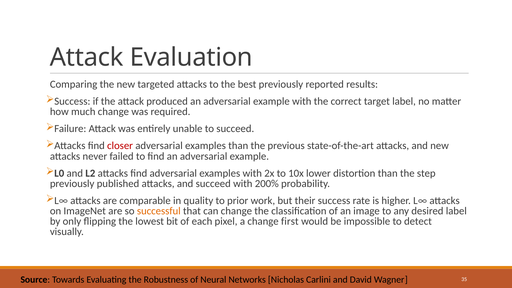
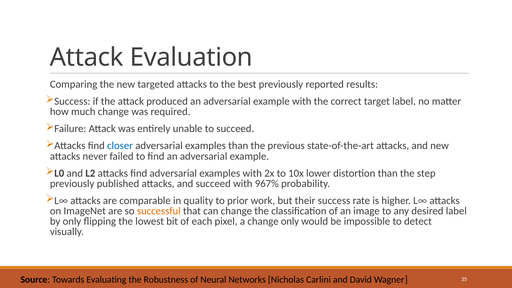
closer colour: red -> blue
200%: 200% -> 967%
change first: first -> only
